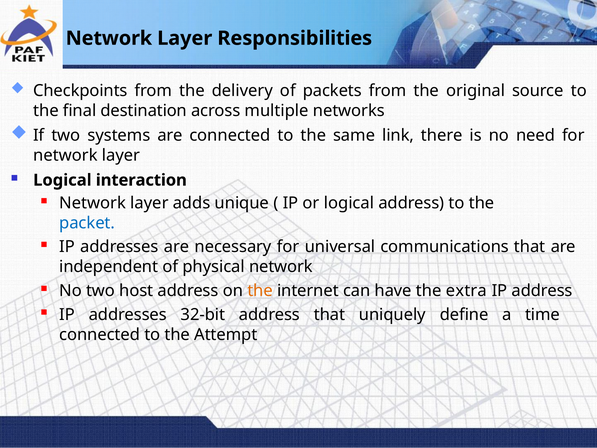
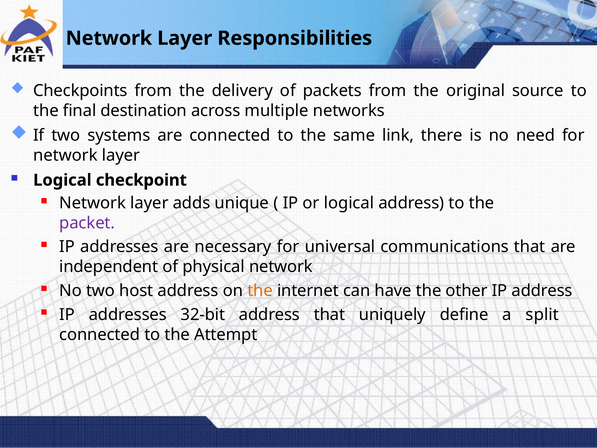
interaction: interaction -> checkpoint
packet colour: blue -> purple
extra: extra -> other
time: time -> split
